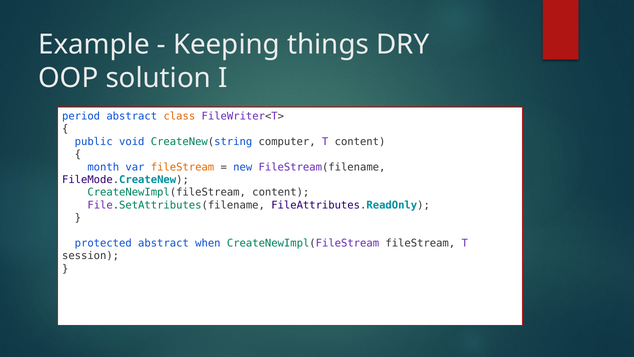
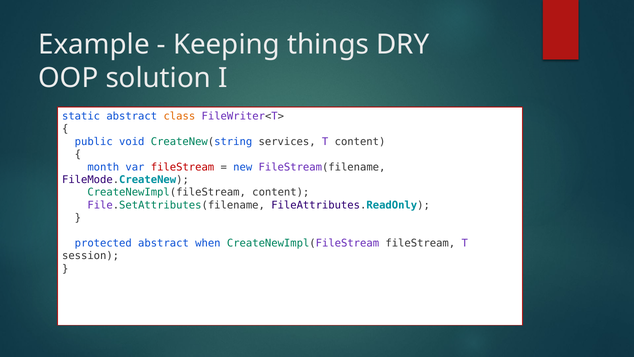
period: period -> static
computer: computer -> services
fileStream at (183, 167) colour: orange -> red
